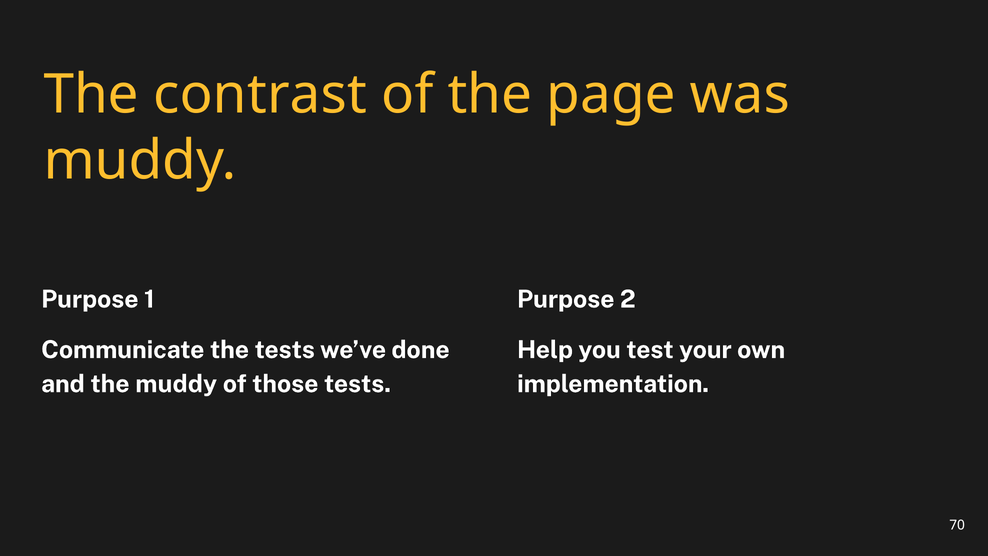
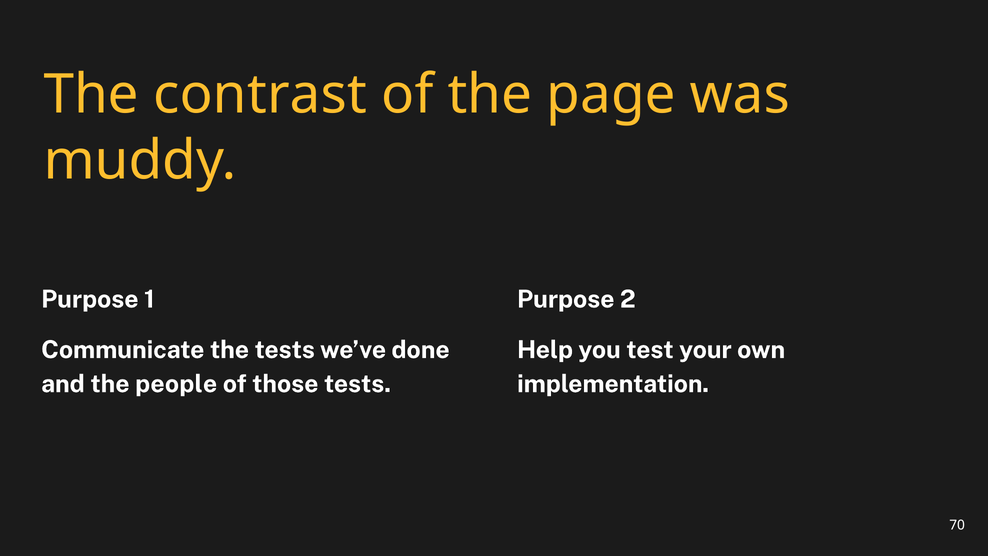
the muddy: muddy -> people
